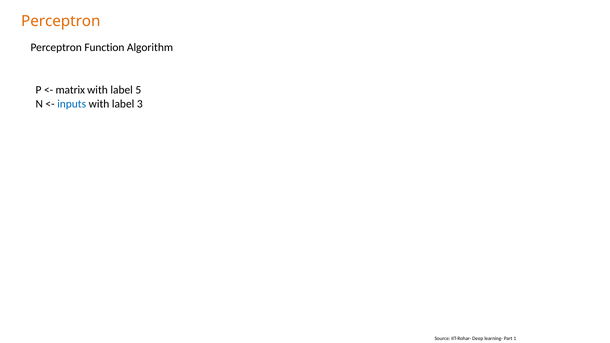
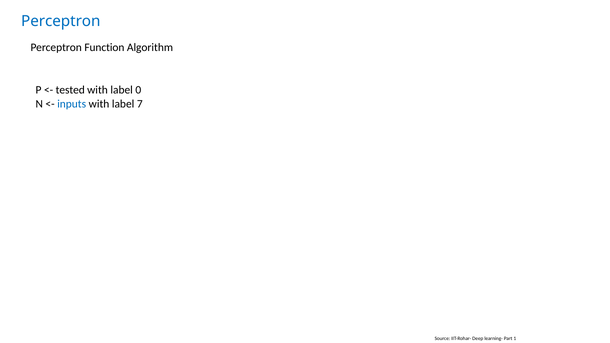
Perceptron at (61, 21) colour: orange -> blue
matrix: matrix -> tested
5: 5 -> 0
3: 3 -> 7
